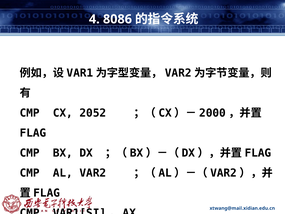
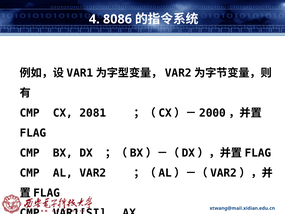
2052: 2052 -> 2081
